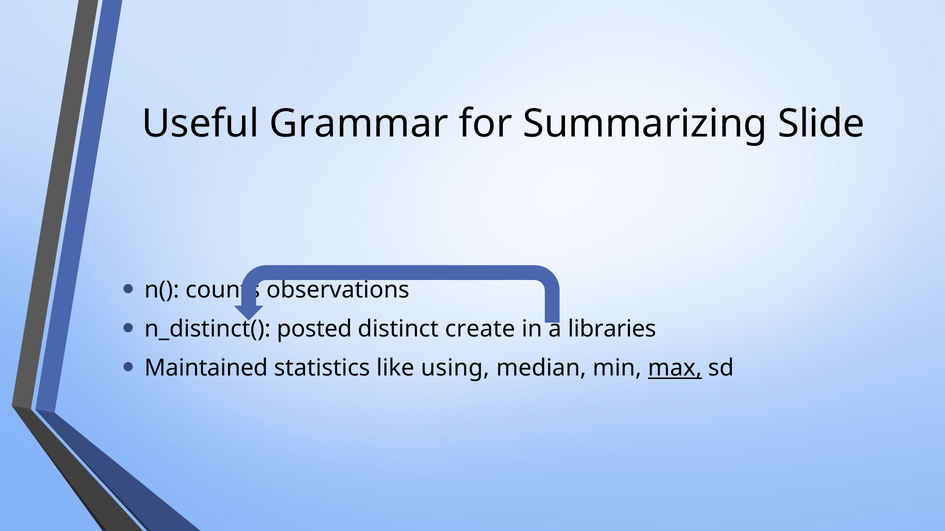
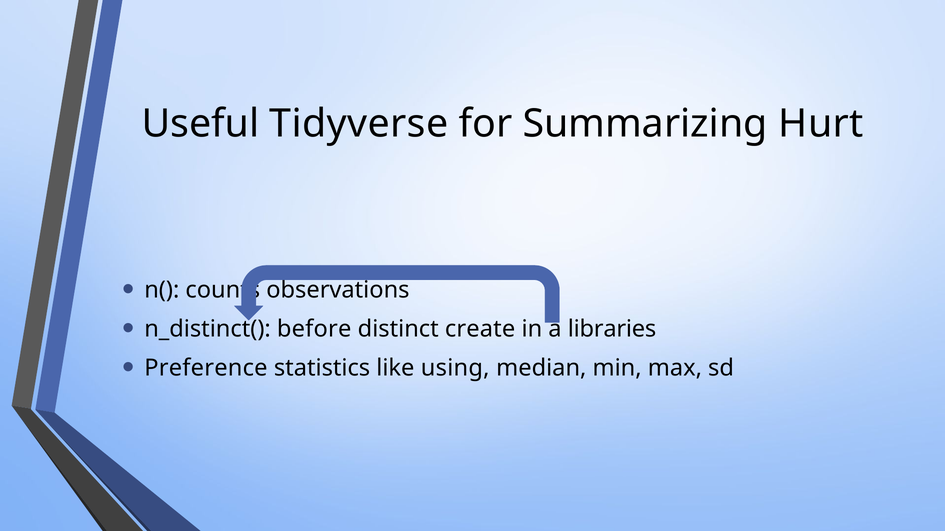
Grammar: Grammar -> Tidyverse
Slide: Slide -> Hurt
posted: posted -> before
Maintained: Maintained -> Preference
max underline: present -> none
